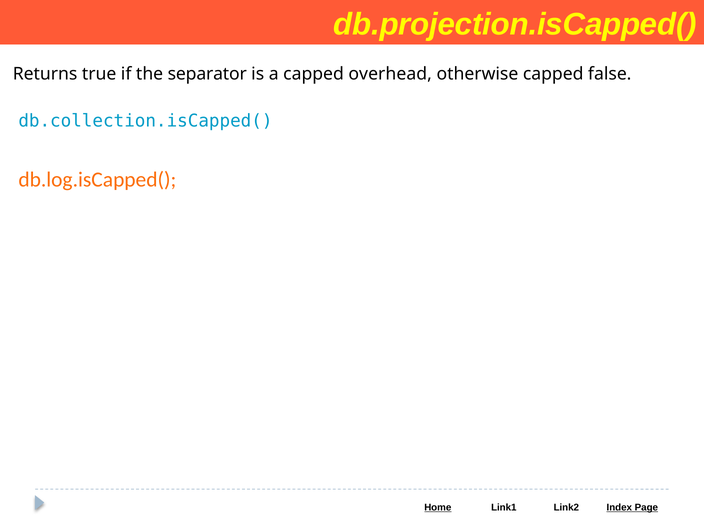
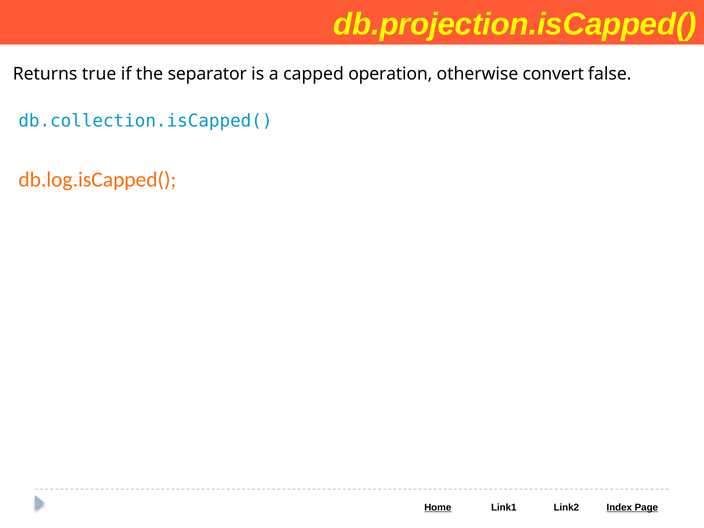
overhead: overhead -> operation
otherwise capped: capped -> convert
